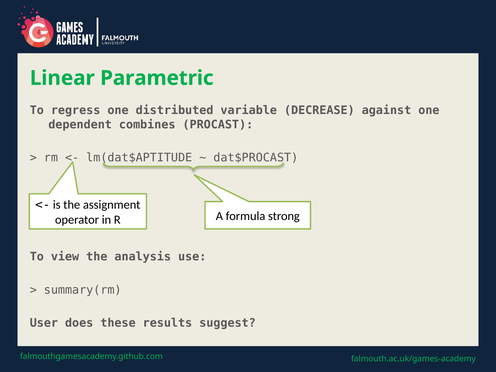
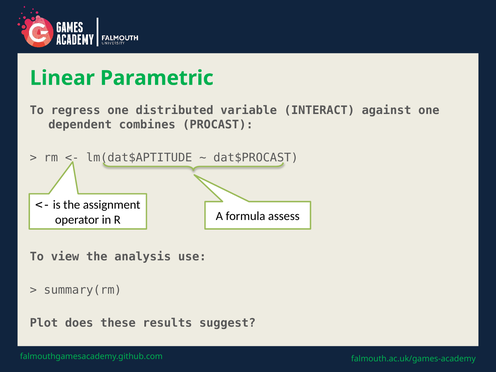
DECREASE: DECREASE -> INTERACT
strong: strong -> assess
User: User -> Plot
